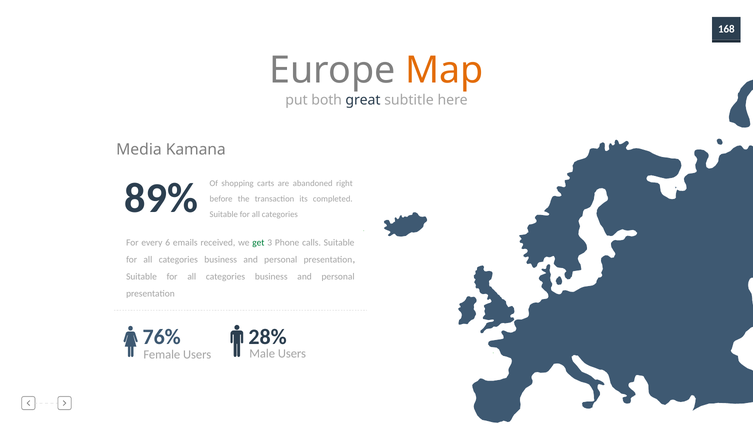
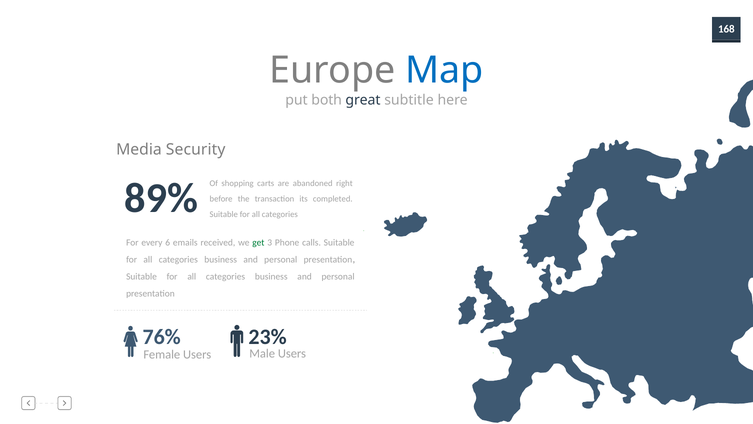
Map colour: orange -> blue
Kamana: Kamana -> Security
28%: 28% -> 23%
